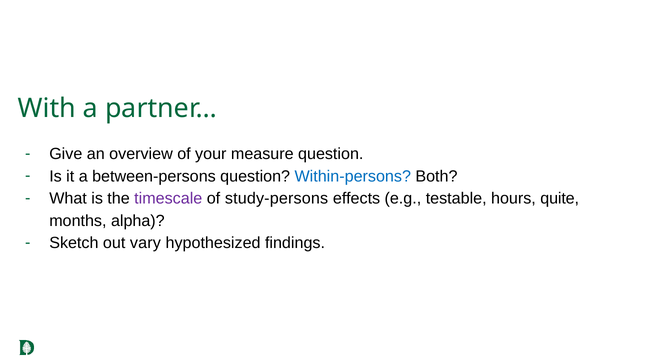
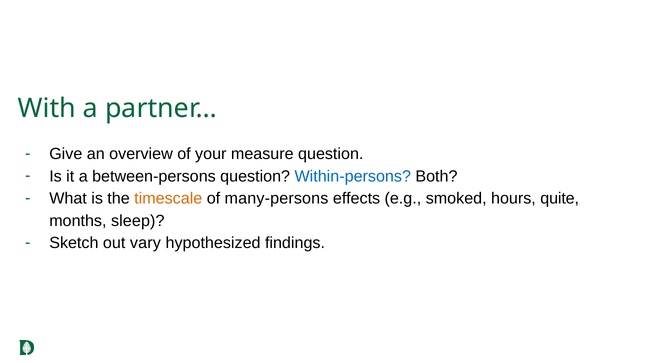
timescale colour: purple -> orange
study-persons: study-persons -> many-persons
testable: testable -> smoked
alpha: alpha -> sleep
